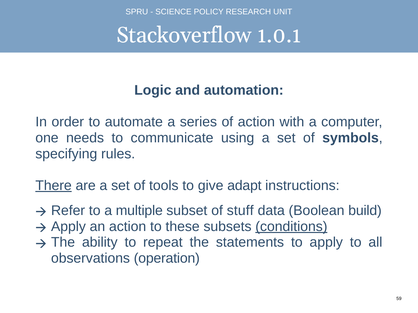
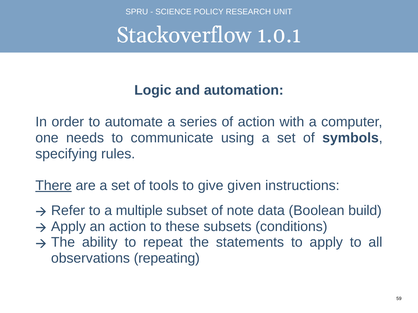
adapt: adapt -> given
stuff: stuff -> note
conditions underline: present -> none
operation: operation -> repeating
